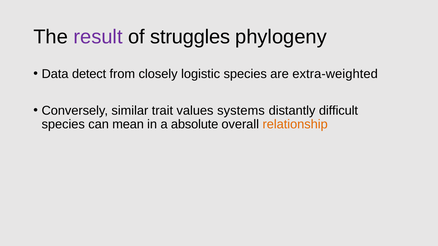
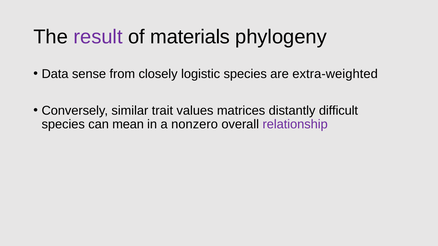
struggles: struggles -> materials
detect: detect -> sense
systems: systems -> matrices
absolute: absolute -> nonzero
relationship colour: orange -> purple
